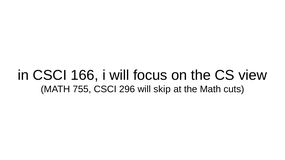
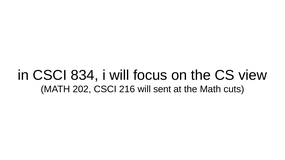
166: 166 -> 834
755: 755 -> 202
296: 296 -> 216
skip: skip -> sent
